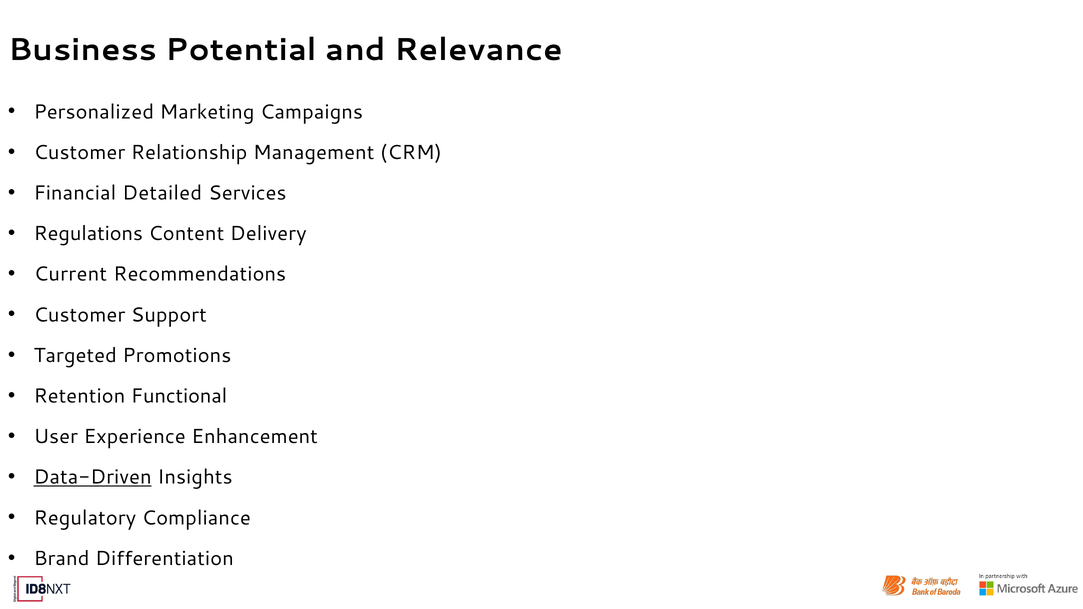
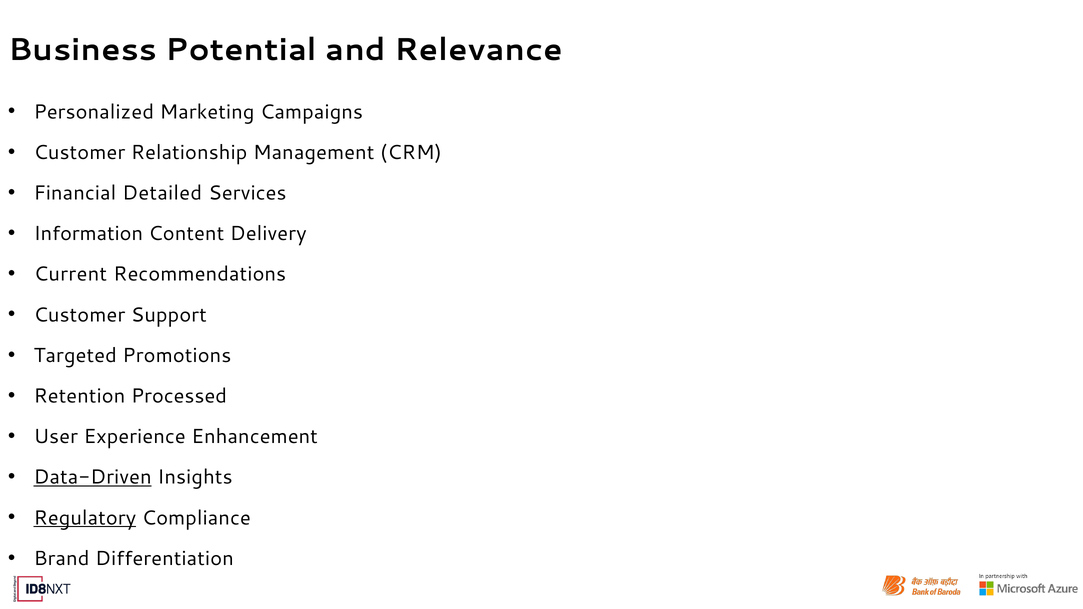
Regulations: Regulations -> Information
Functional: Functional -> Processed
Regulatory underline: none -> present
